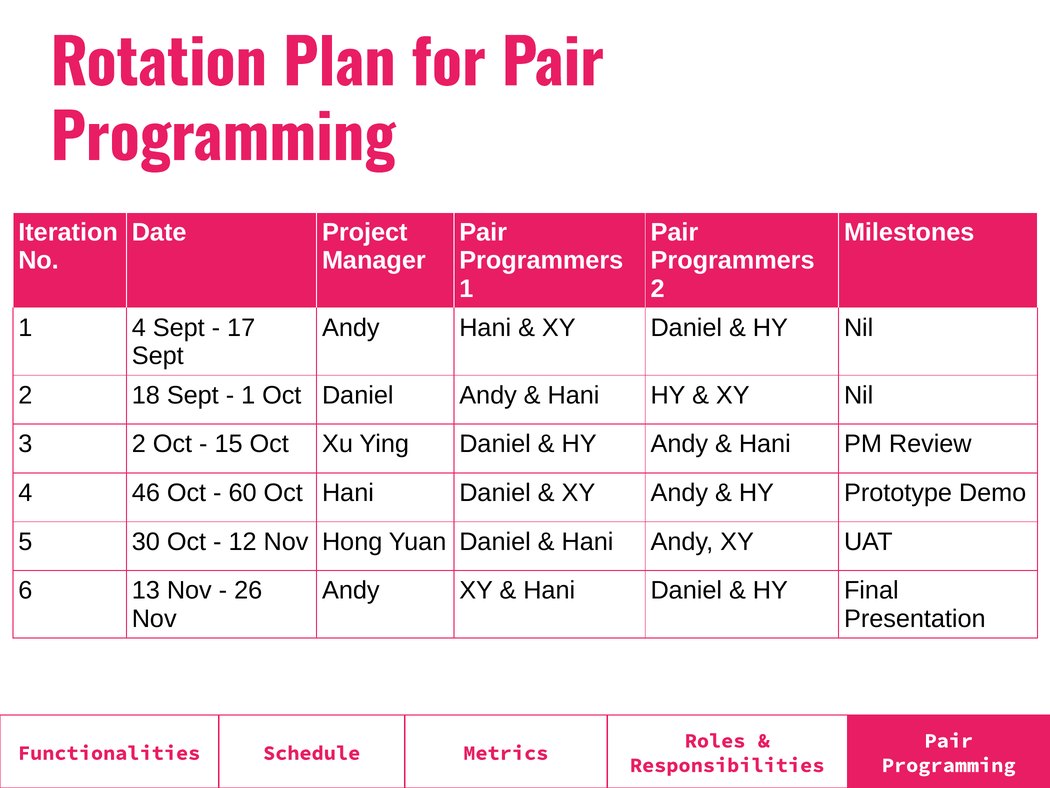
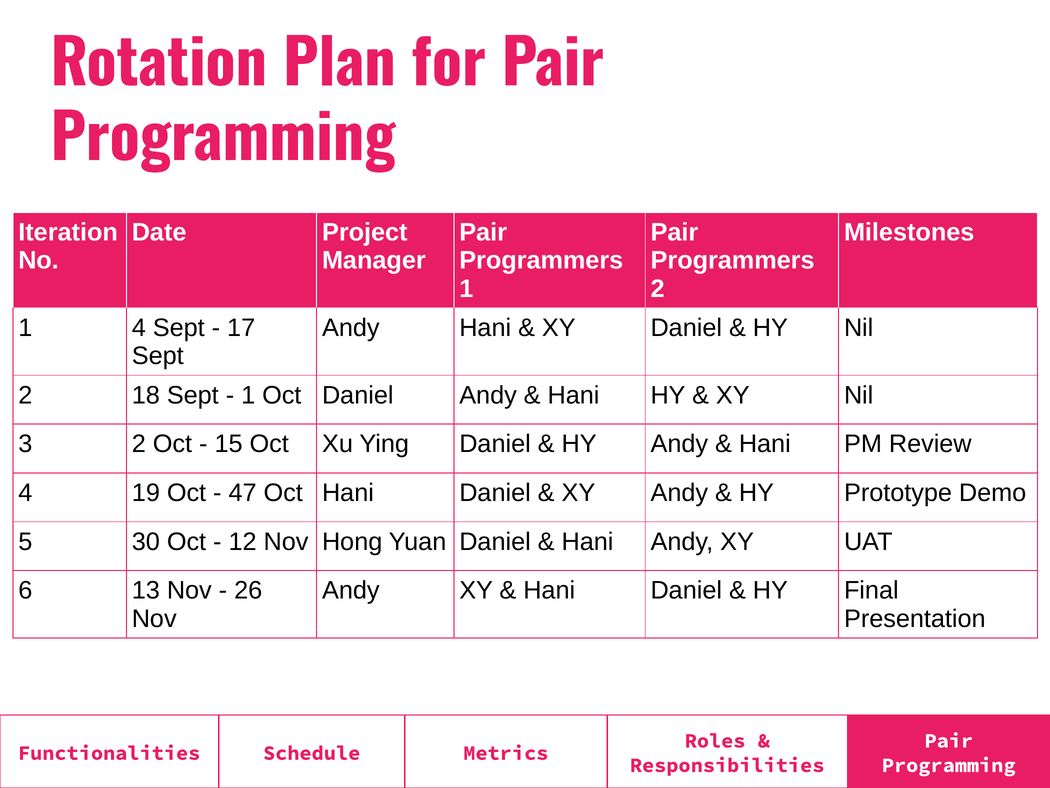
46: 46 -> 19
60: 60 -> 47
